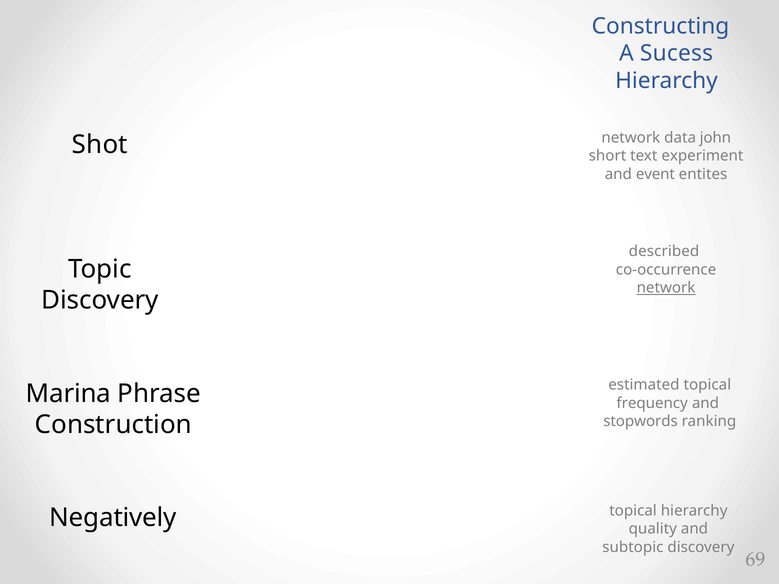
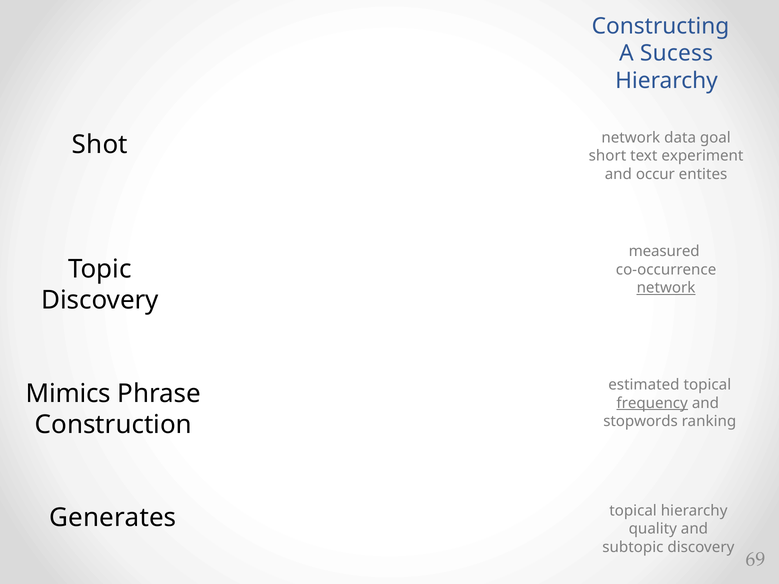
john: john -> goal
event: event -> occur
described: described -> measured
Marina: Marina -> Mimics
frequency underline: none -> present
Negatively: Negatively -> Generates
